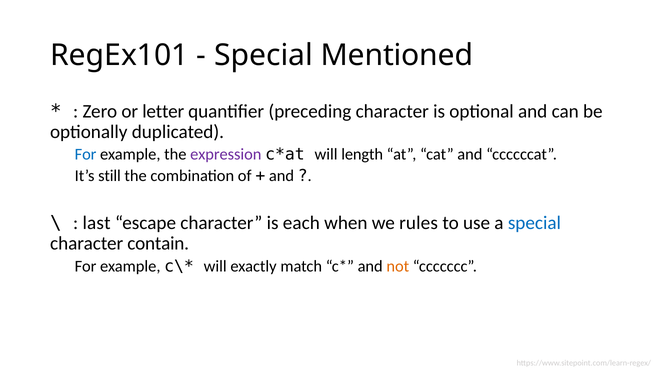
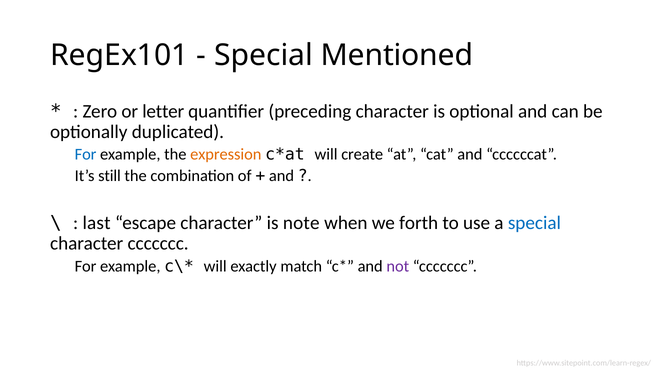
expression colour: purple -> orange
length: length -> create
each: each -> note
rules: rules -> forth
character contain: contain -> ccccccc
not colour: orange -> purple
